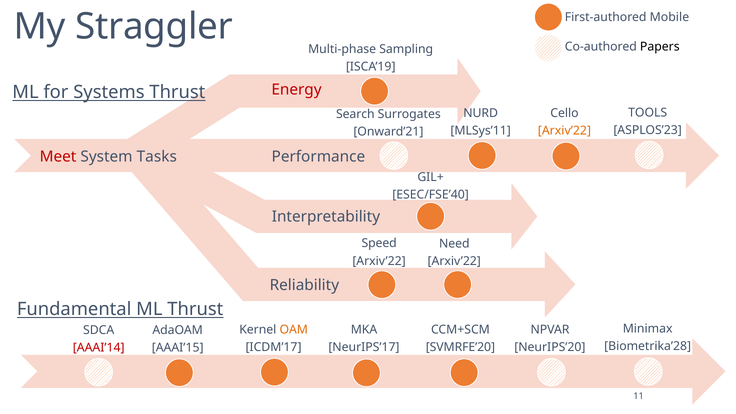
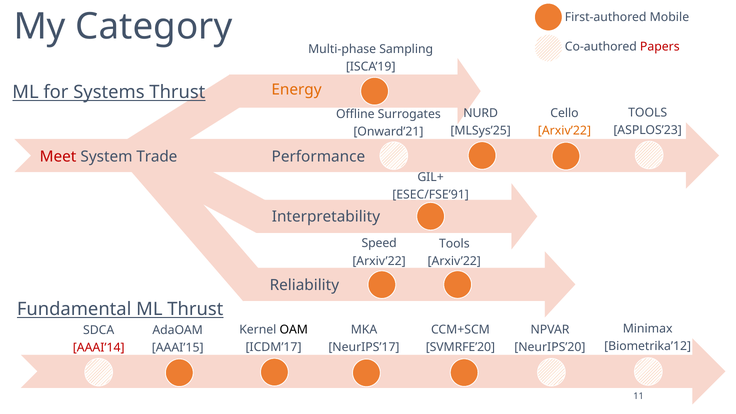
Straggler: Straggler -> Category
Papers colour: black -> red
Energy colour: red -> orange
Search: Search -> Offline
MLSys’11: MLSys’11 -> MLSys’25
Tasks: Tasks -> Trade
ESEC/FSE’40: ESEC/FSE’40 -> ESEC/FSE’91
Need at (454, 244): Need -> Tools
OAM colour: orange -> black
Biometrika’28: Biometrika’28 -> Biometrika’12
